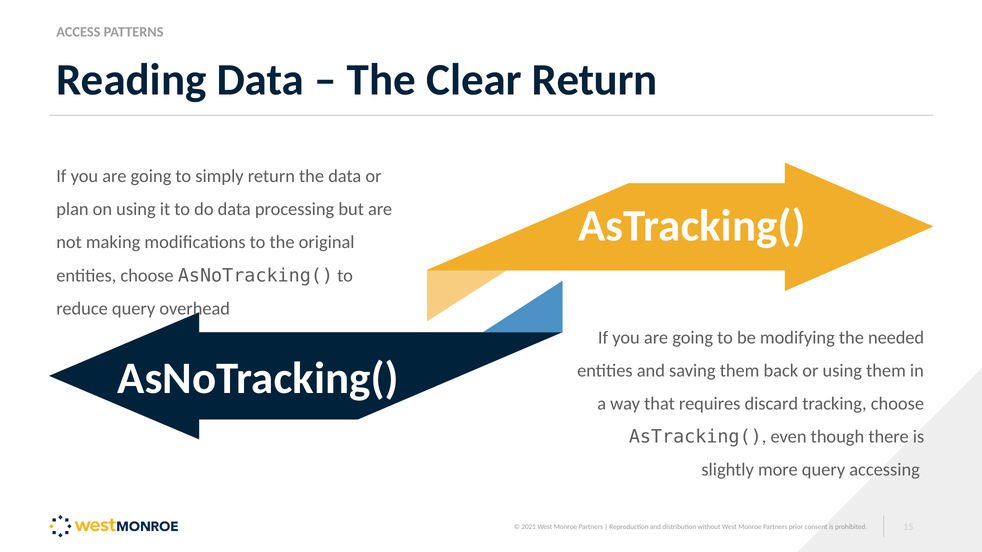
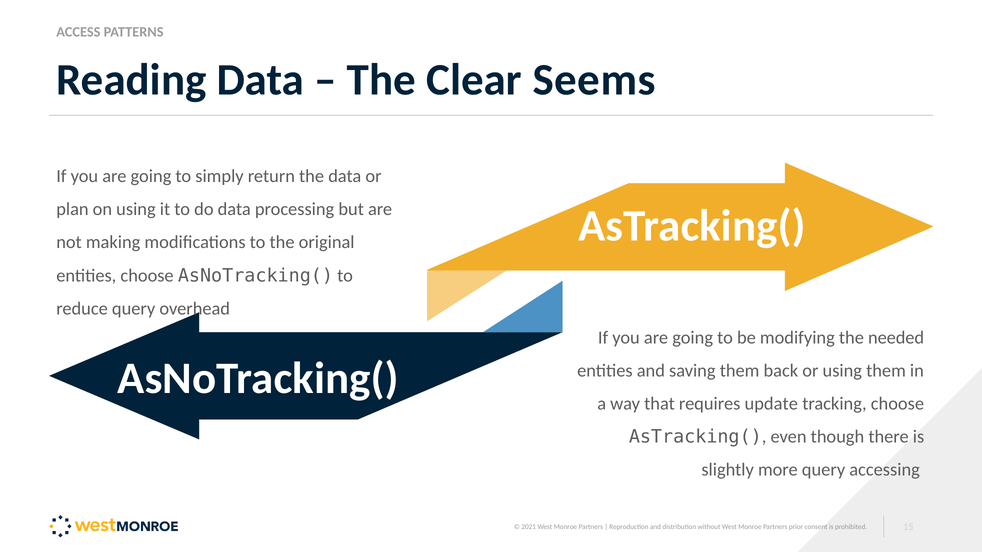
Clear Return: Return -> Seems
discard: discard -> update
